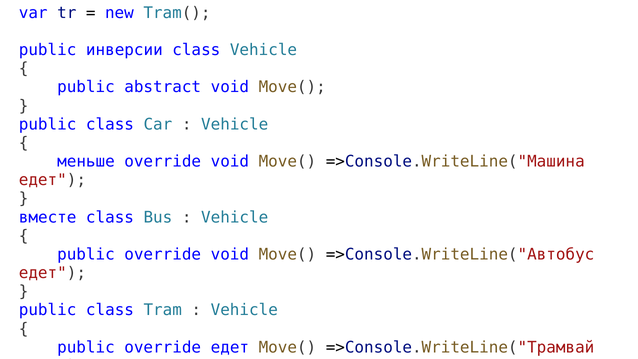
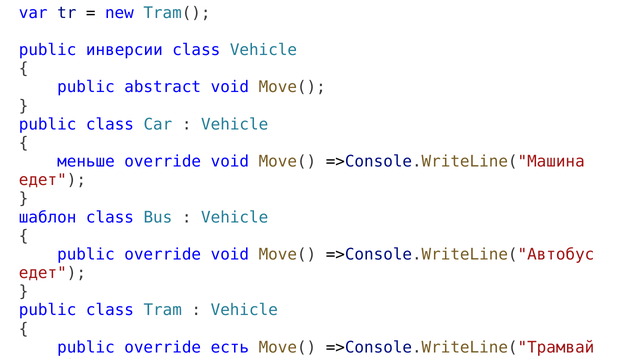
вместе: вместе -> шаблон
override едет: едет -> есть
